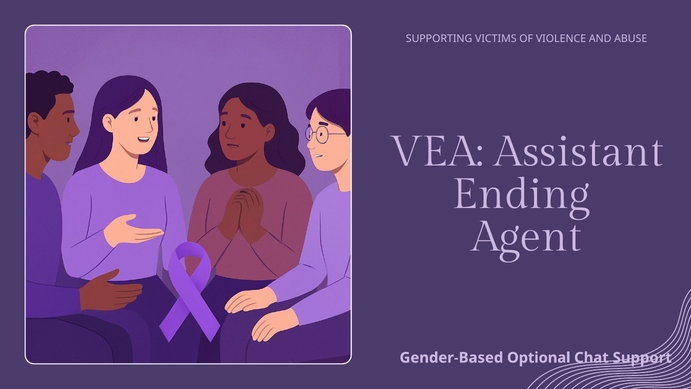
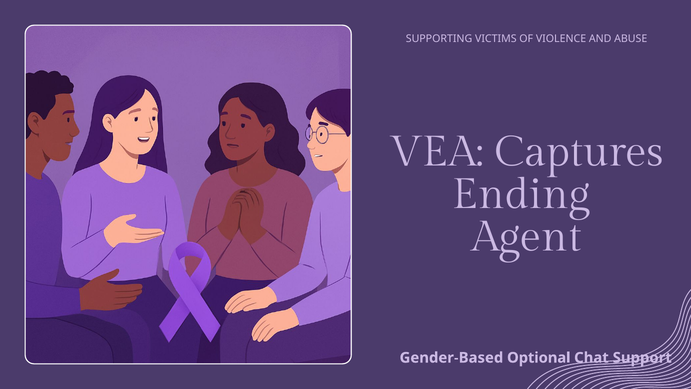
Assistant: Assistant -> Captures
